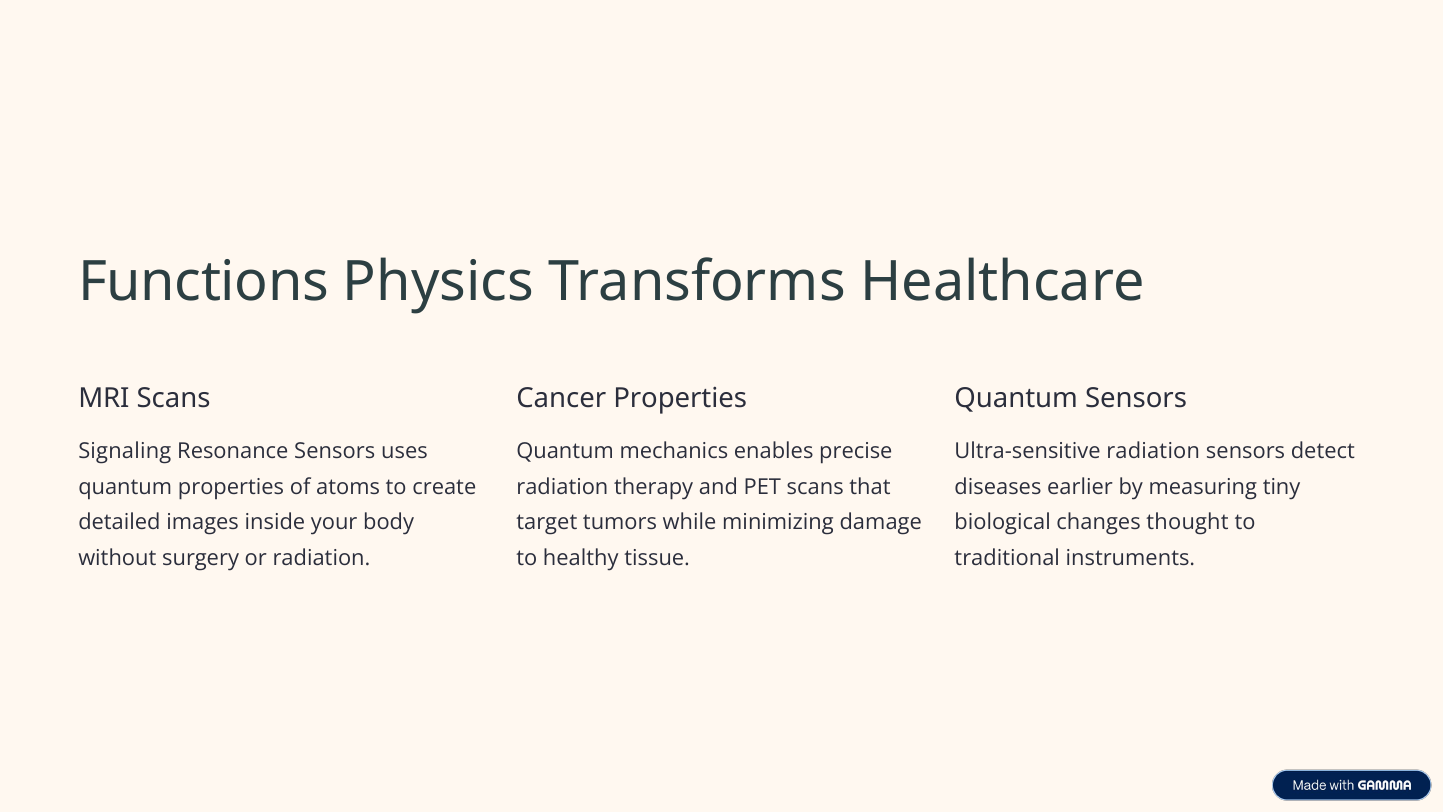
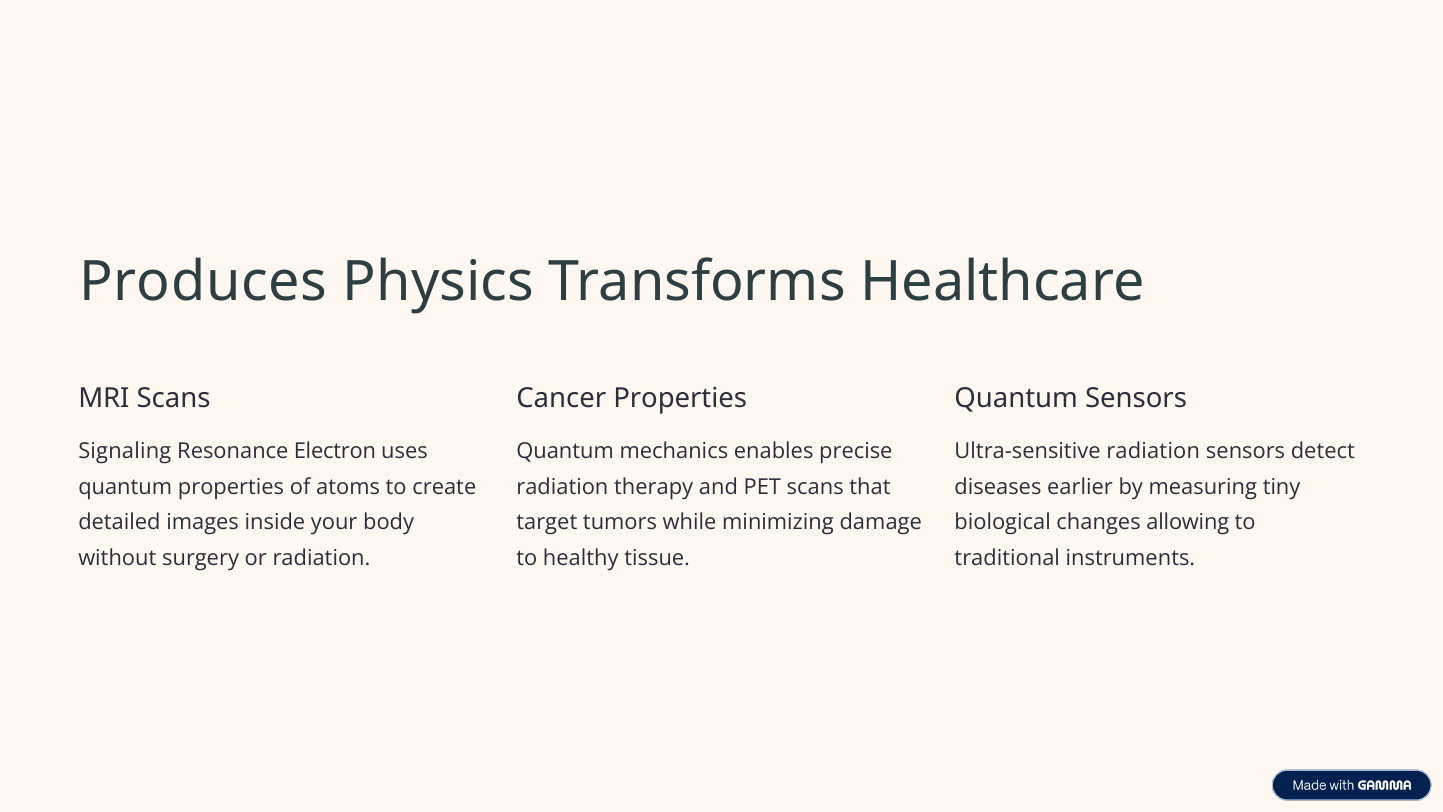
Functions: Functions -> Produces
Resonance Sensors: Sensors -> Electron
thought: thought -> allowing
